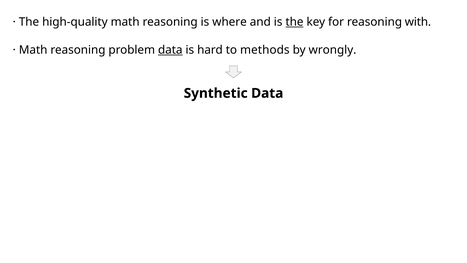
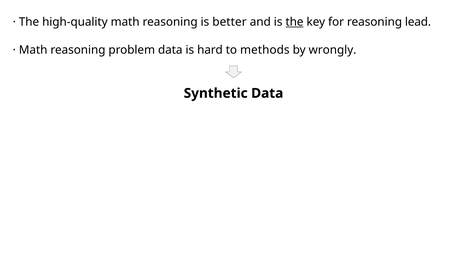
where: where -> better
with: with -> lead
data at (170, 50) underline: present -> none
